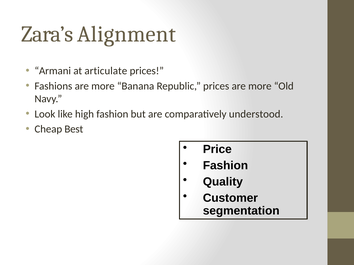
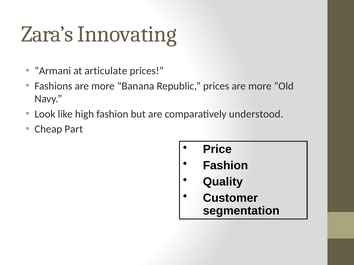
Alignment: Alignment -> Innovating
Best: Best -> Part
